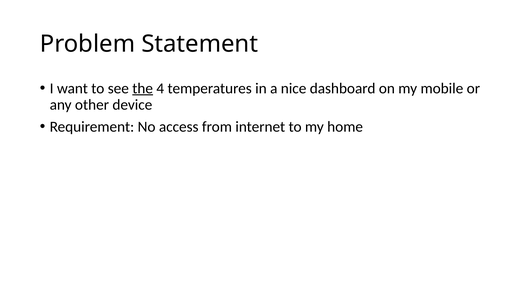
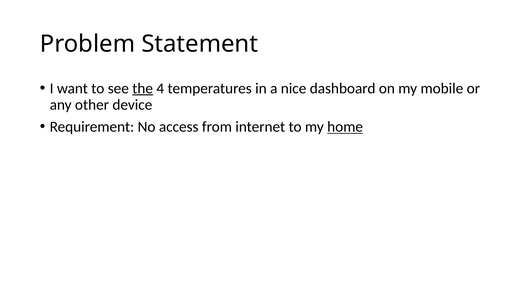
home underline: none -> present
